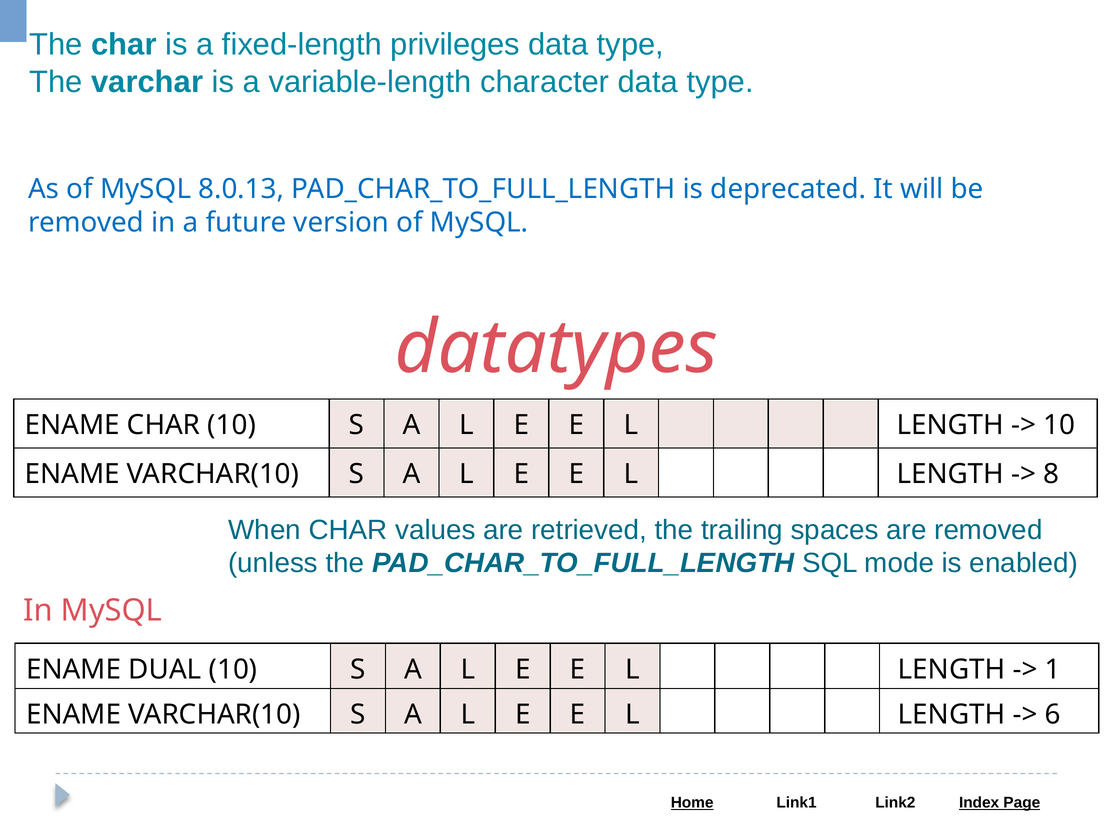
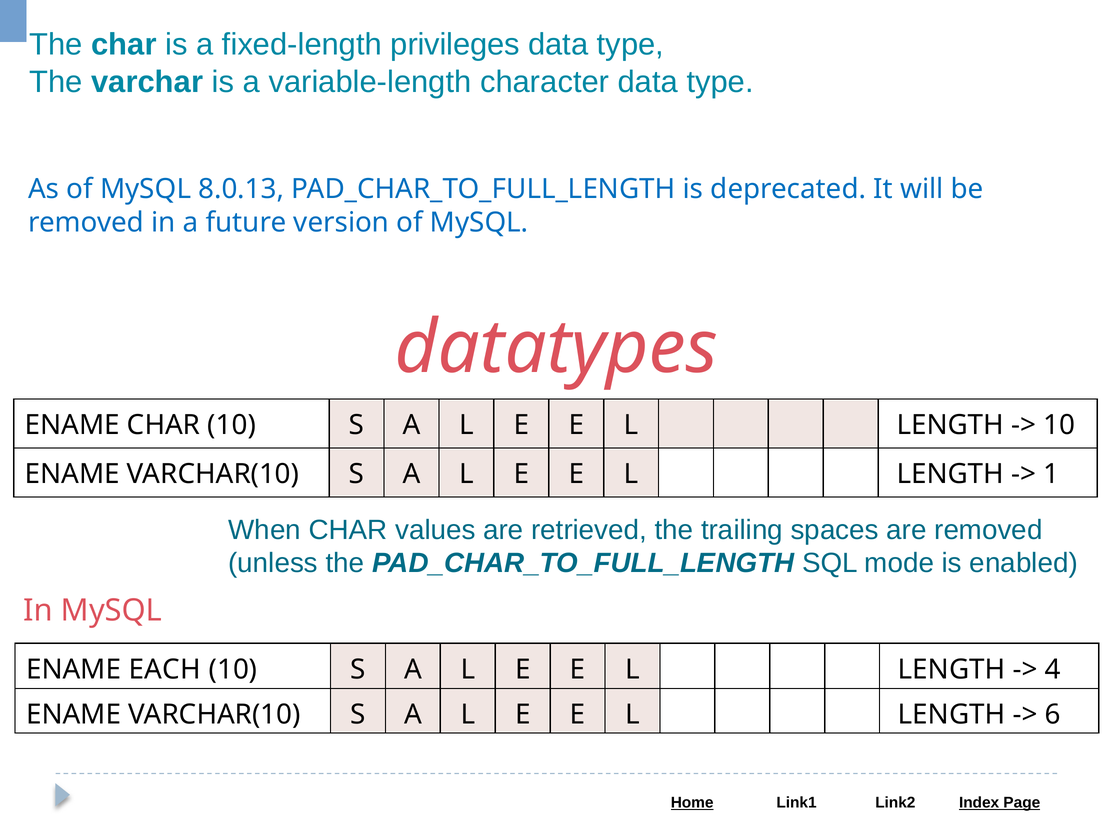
8: 8 -> 1
DUAL: DUAL -> EACH
1: 1 -> 4
